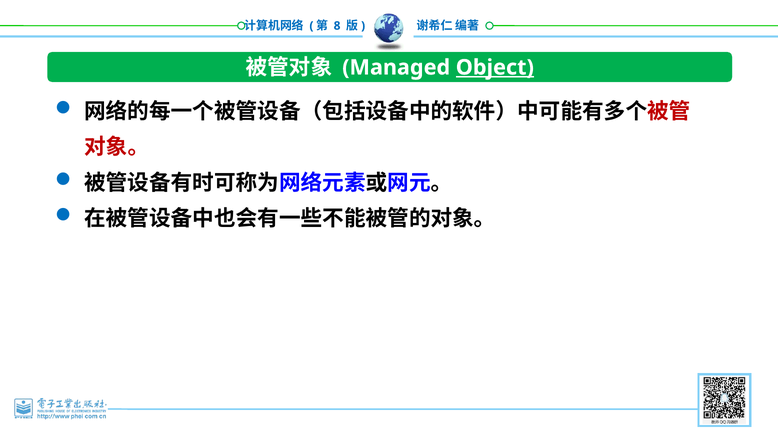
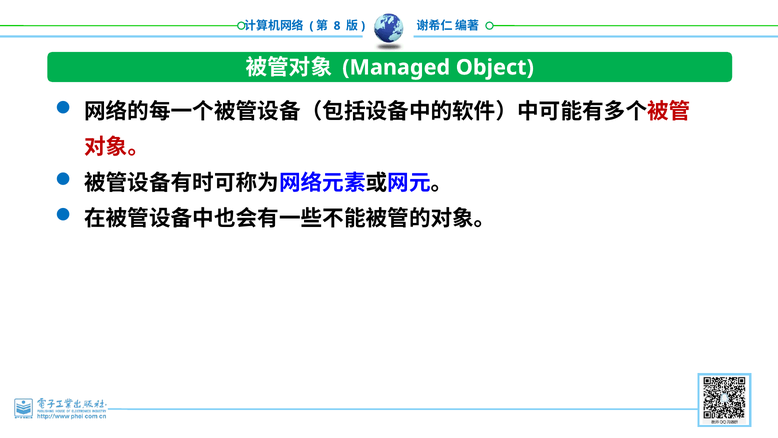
Object underline: present -> none
